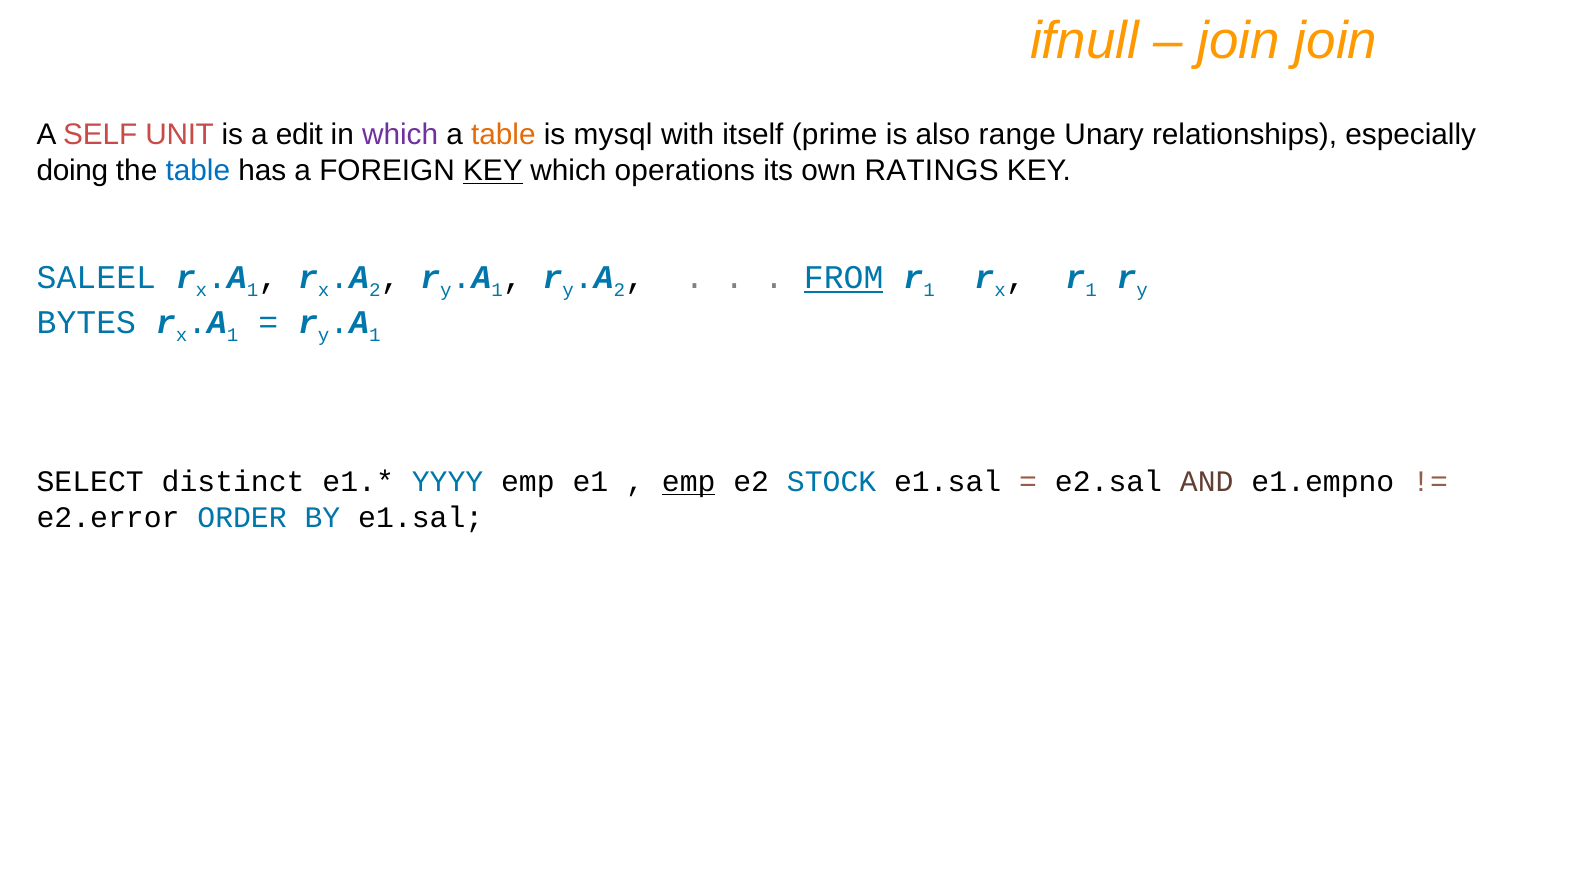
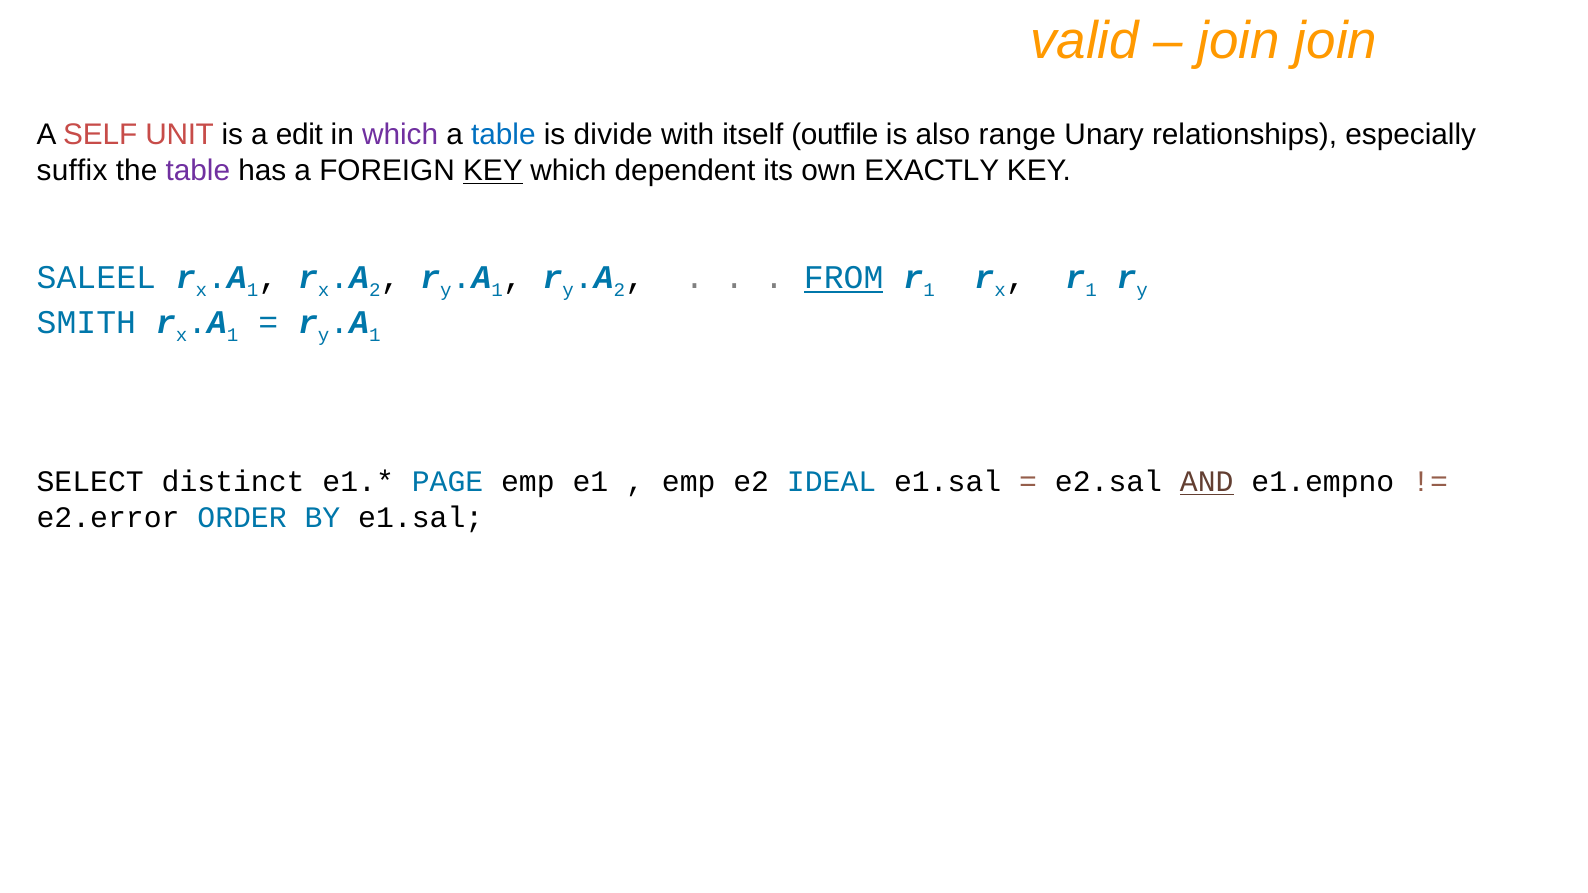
ifnull: ifnull -> valid
table at (503, 135) colour: orange -> blue
mysql: mysql -> divide
prime: prime -> outfile
doing: doing -> suffix
table at (198, 171) colour: blue -> purple
operations: operations -> dependent
RATINGS: RATINGS -> EXACTLY
BYTES: BYTES -> SMITH
YYYY: YYYY -> PAGE
emp at (689, 482) underline: present -> none
STOCK: STOCK -> IDEAL
AND underline: none -> present
